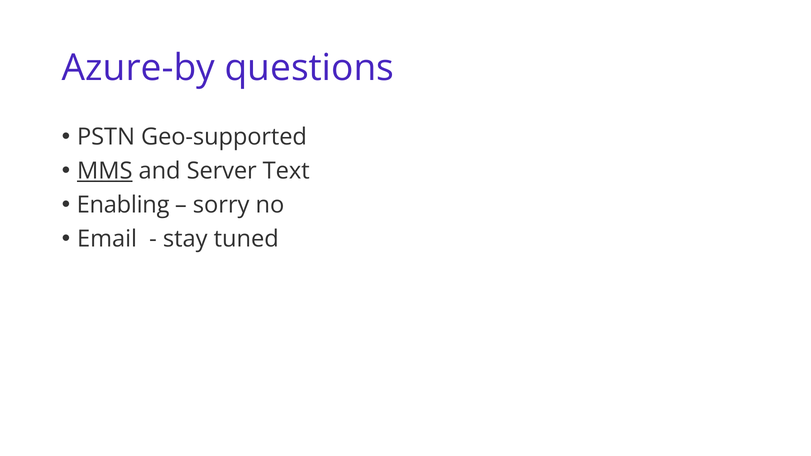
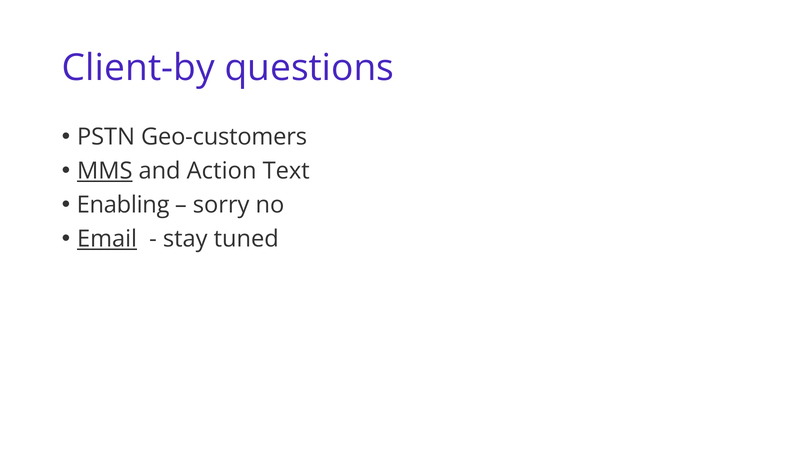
Azure-by: Azure-by -> Client-by
Geo-supported: Geo-supported -> Geo-customers
Server: Server -> Action
Email underline: none -> present
